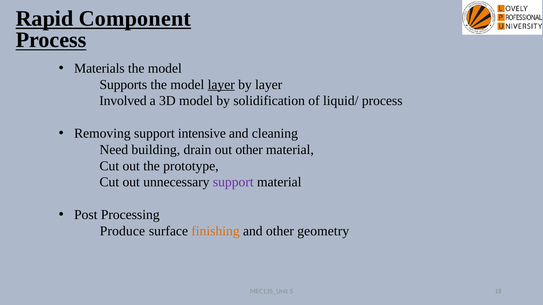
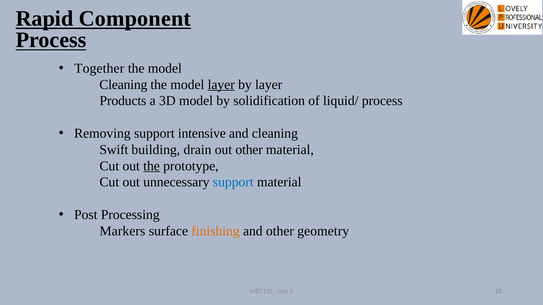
Materials: Materials -> Together
Supports at (123, 85): Supports -> Cleaning
Involved: Involved -> Products
Need: Need -> Swift
the at (152, 166) underline: none -> present
support at (233, 182) colour: purple -> blue
Produce: Produce -> Markers
